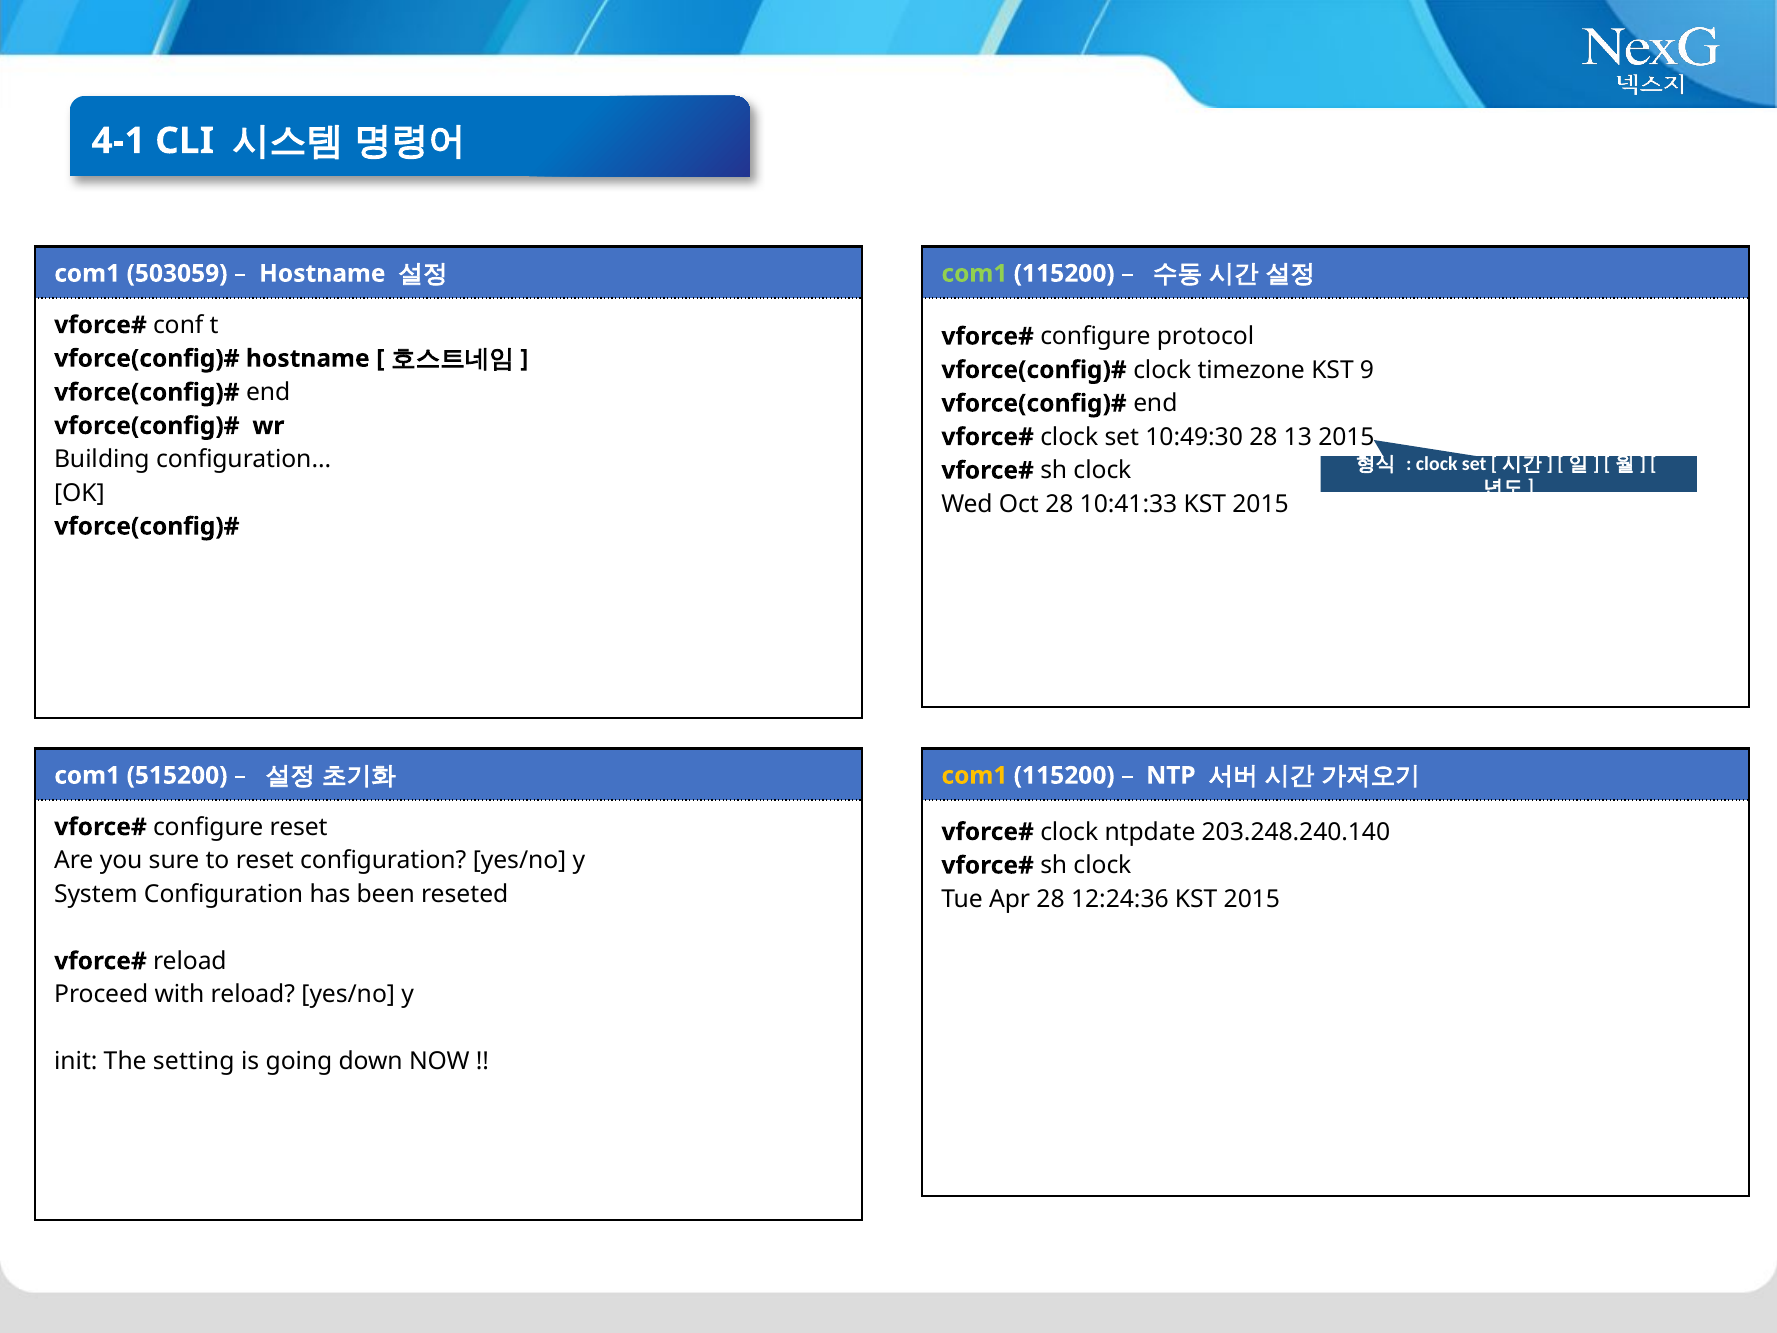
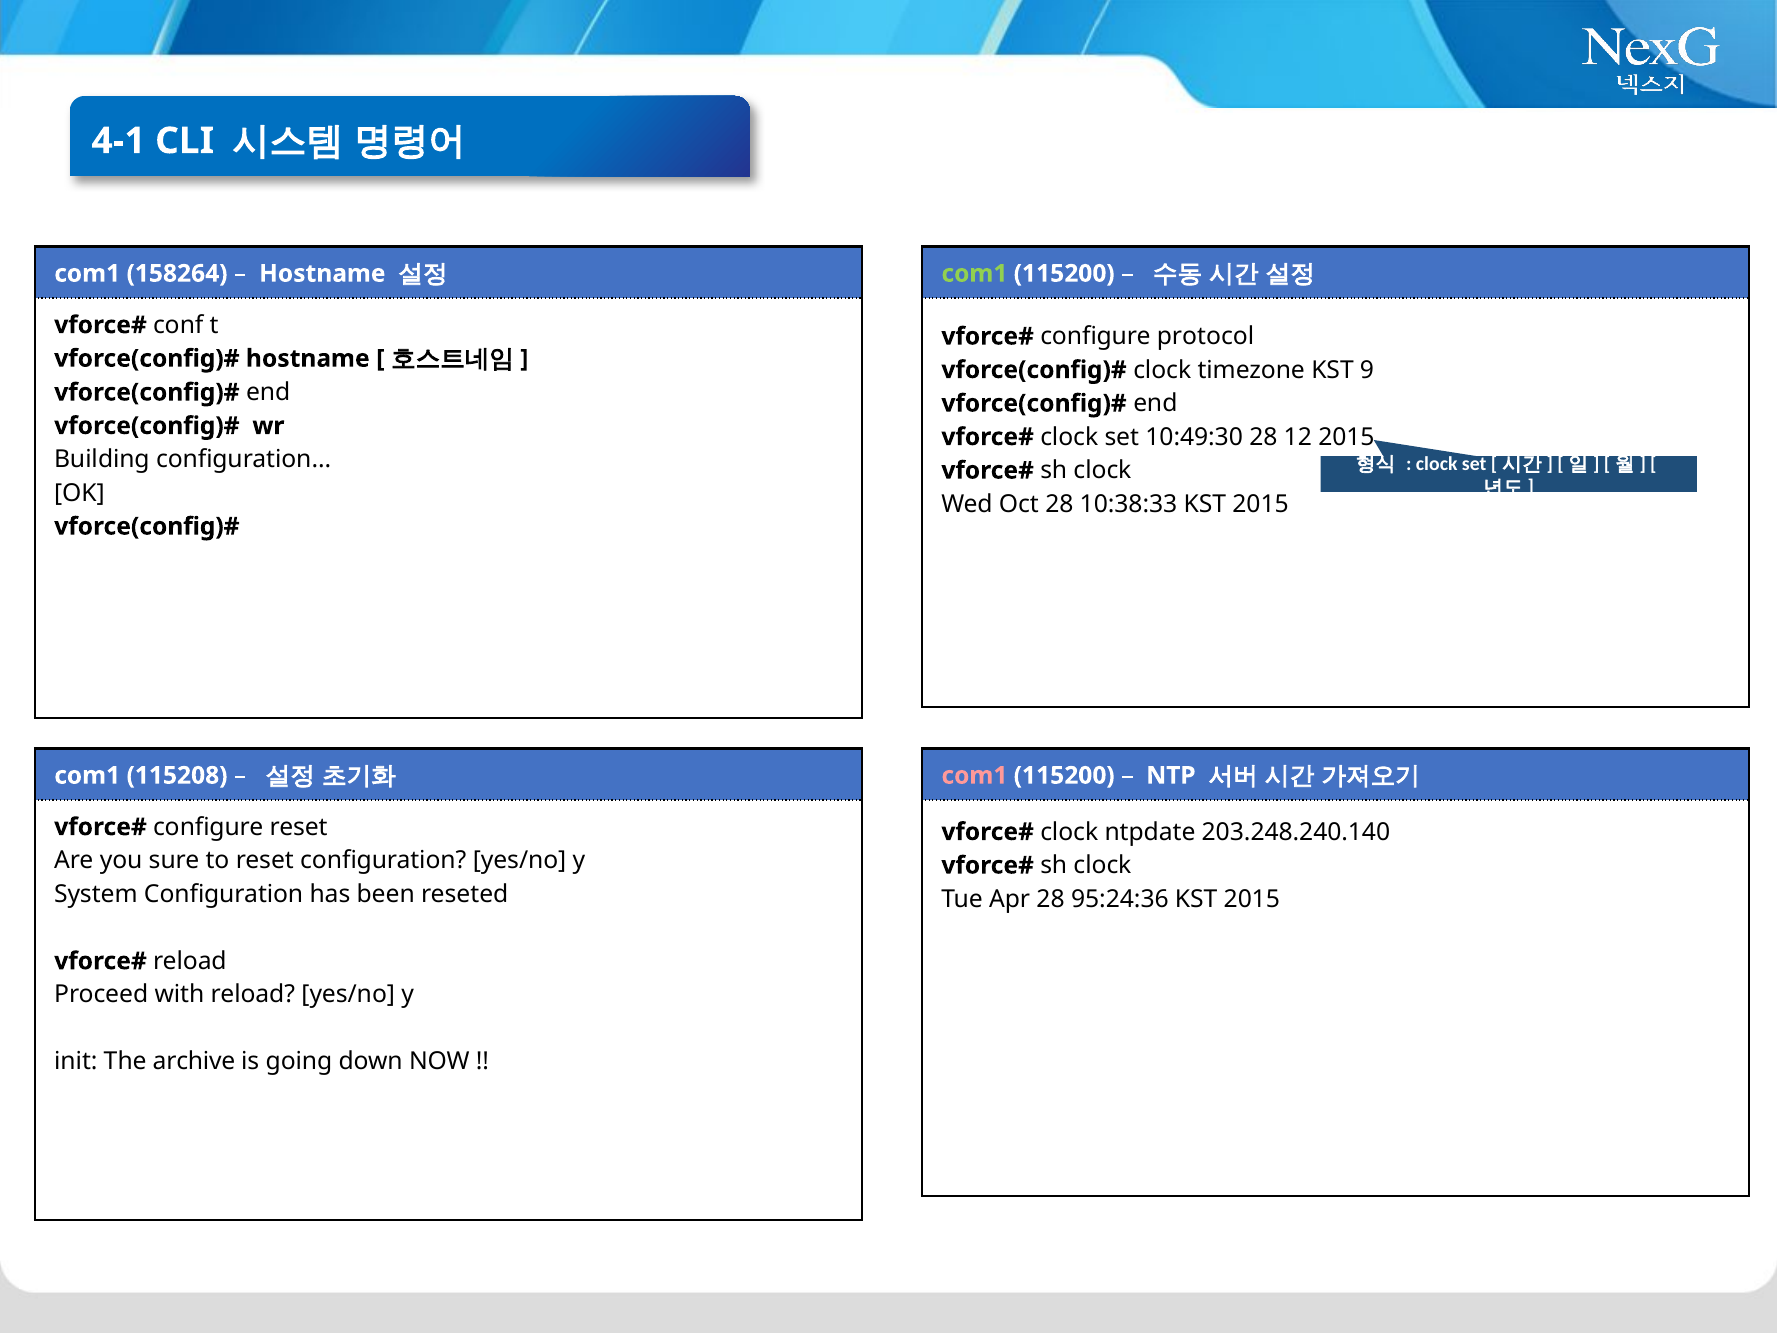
503059: 503059 -> 158264
13: 13 -> 12
10:41:33: 10:41:33 -> 10:38:33
515200: 515200 -> 115208
com1 at (974, 775) colour: yellow -> pink
12:24:36: 12:24:36 -> 95:24:36
setting: setting -> archive
